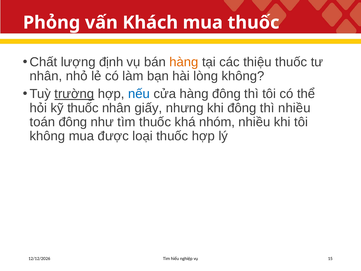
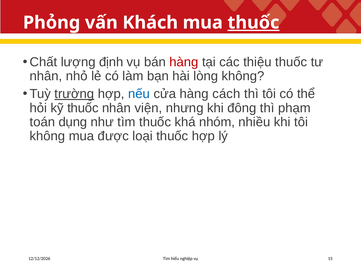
thuốc at (253, 23) underline: none -> present
hàng at (184, 62) colour: orange -> red
hàng đông: đông -> cách
giấy: giấy -> viện
thì nhiều: nhiều -> phạm
toán đông: đông -> dụng
